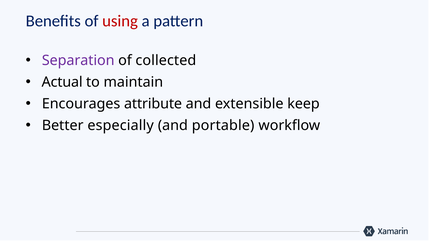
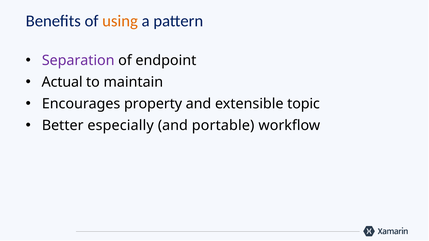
using colour: red -> orange
collected: collected -> endpoint
attribute: attribute -> property
keep: keep -> topic
